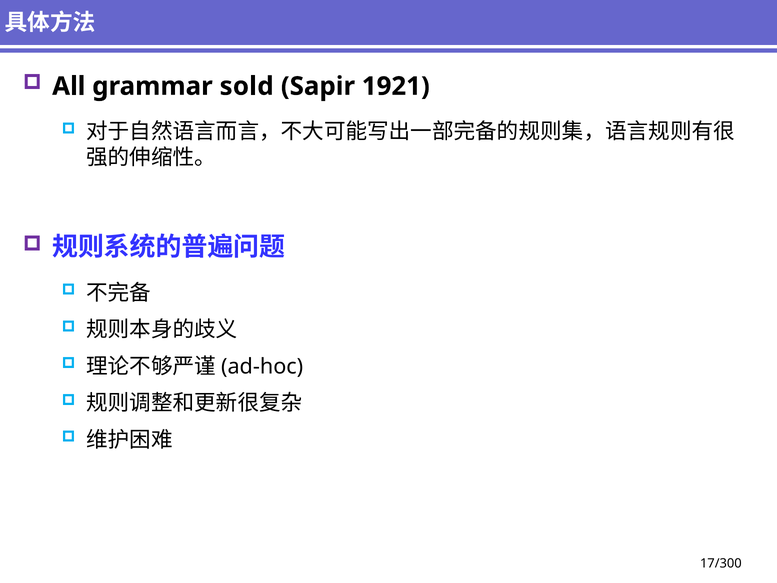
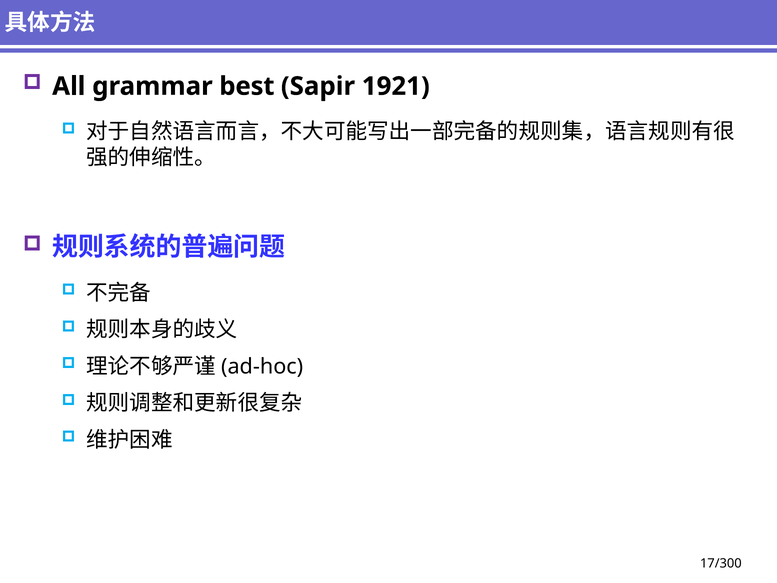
sold: sold -> best
